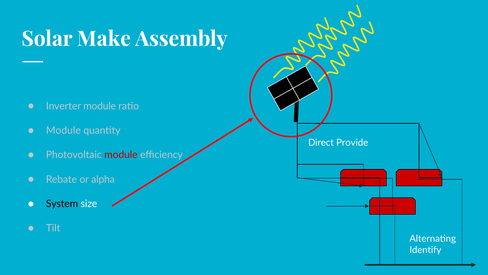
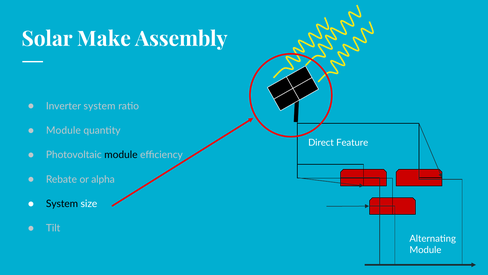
Inverter module: module -> system
Provide: Provide -> Feature
module at (121, 155) colour: red -> black
Identify at (425, 250): Identify -> Module
